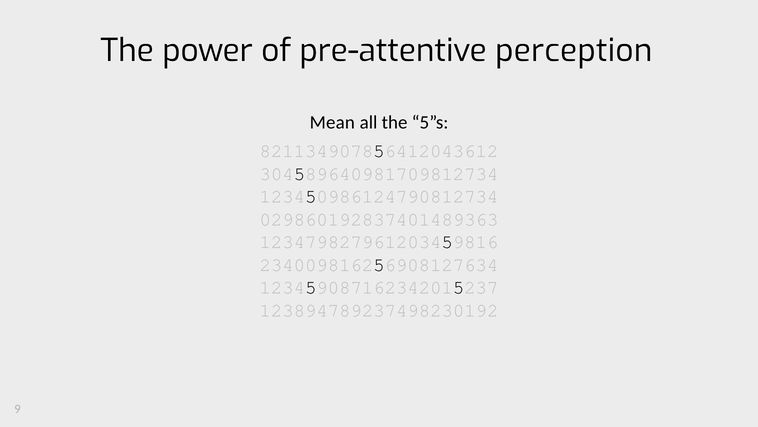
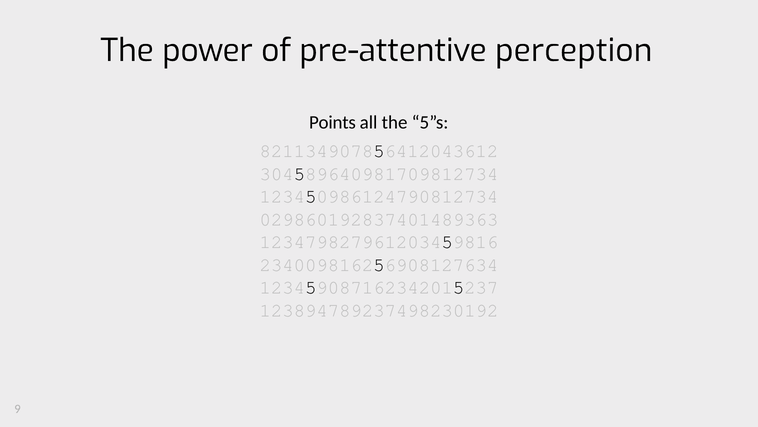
Mean: Mean -> Points
